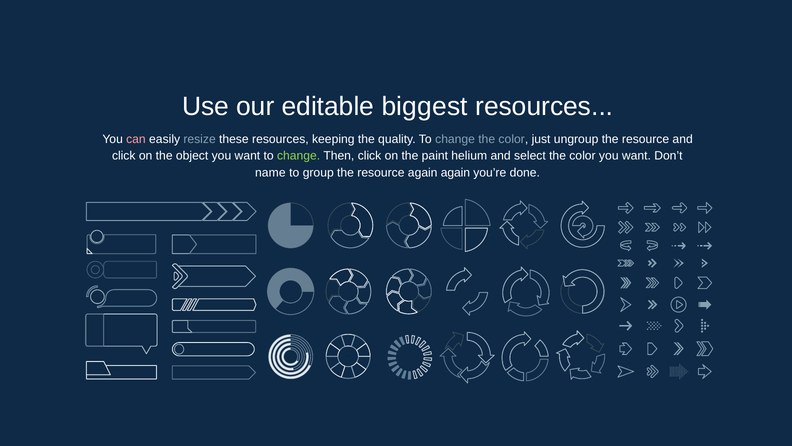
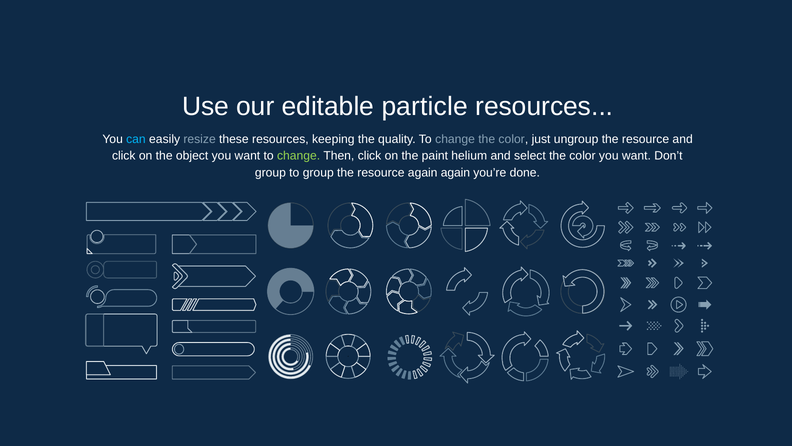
biggest: biggest -> particle
can colour: pink -> light blue
name at (270, 172): name -> group
